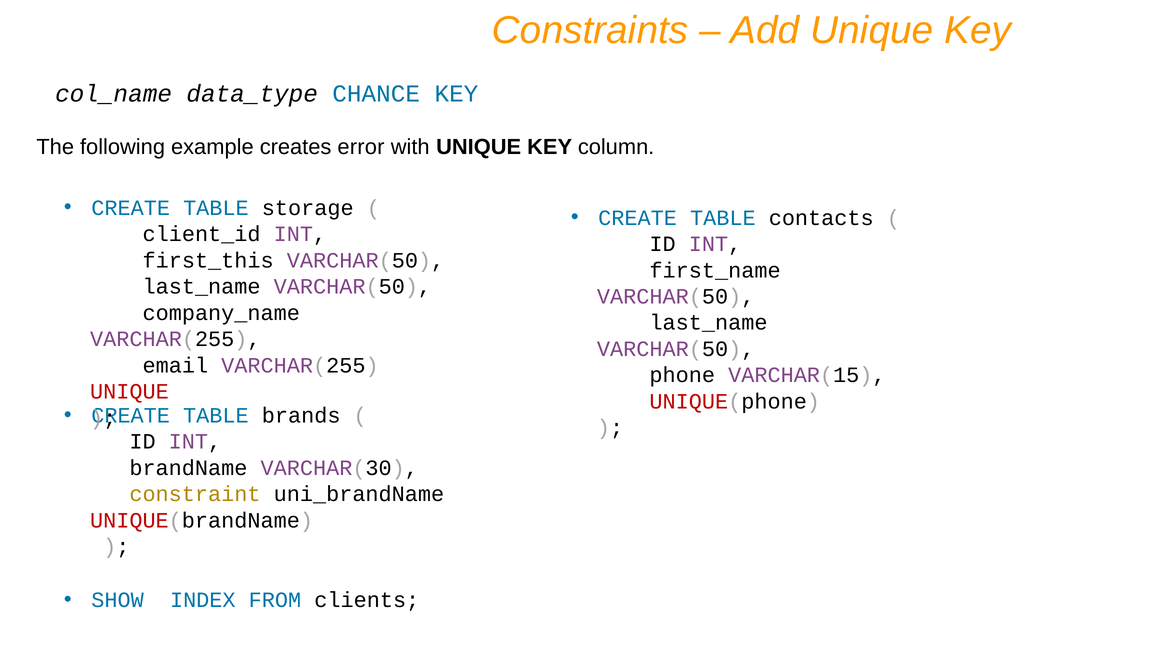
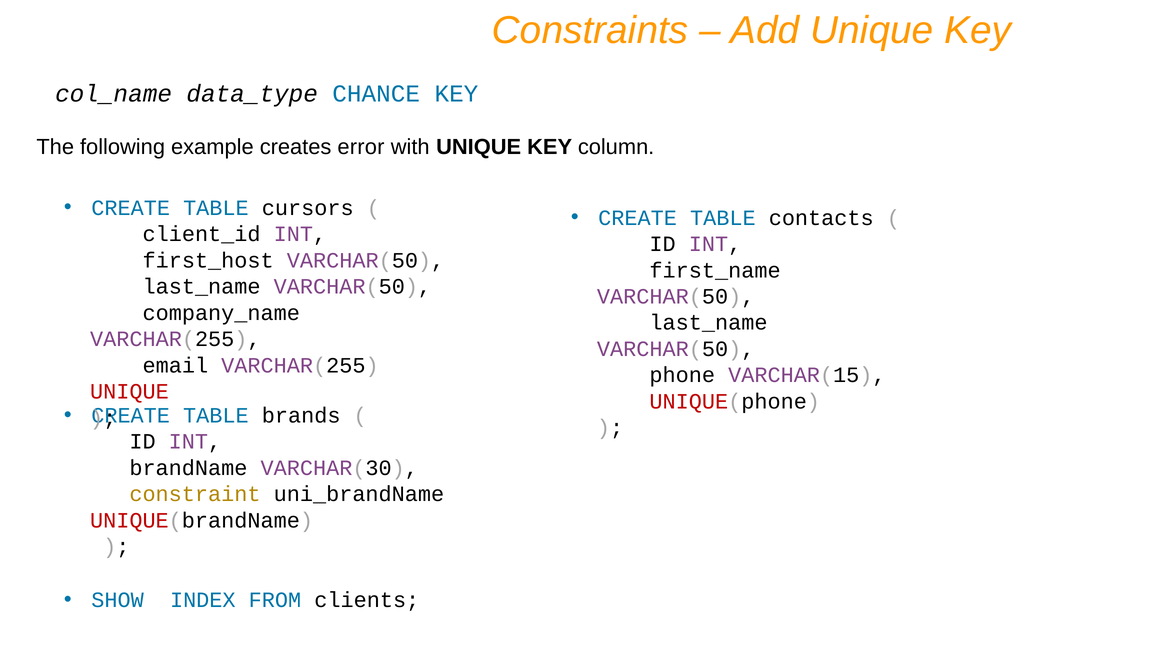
storage: storage -> cursors
first_this: first_this -> first_host
